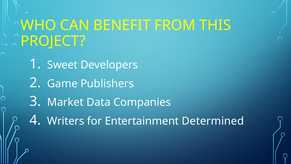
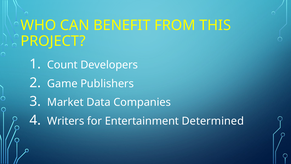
Sweet: Sweet -> Count
